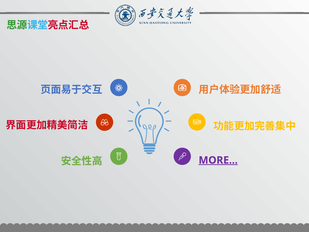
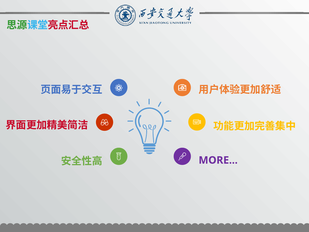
MORE underline: present -> none
